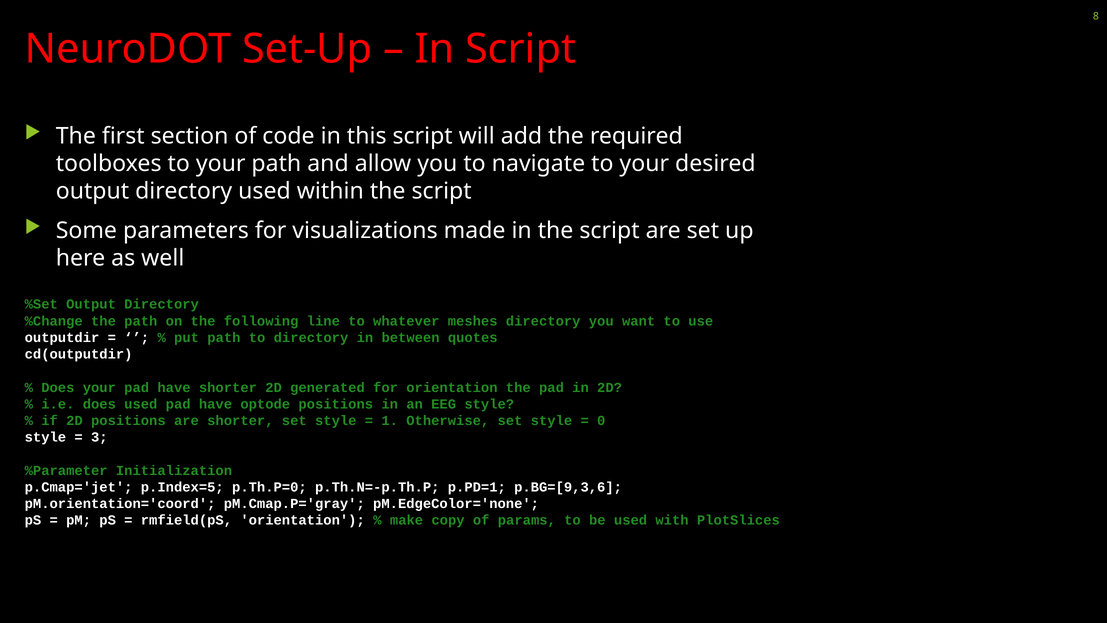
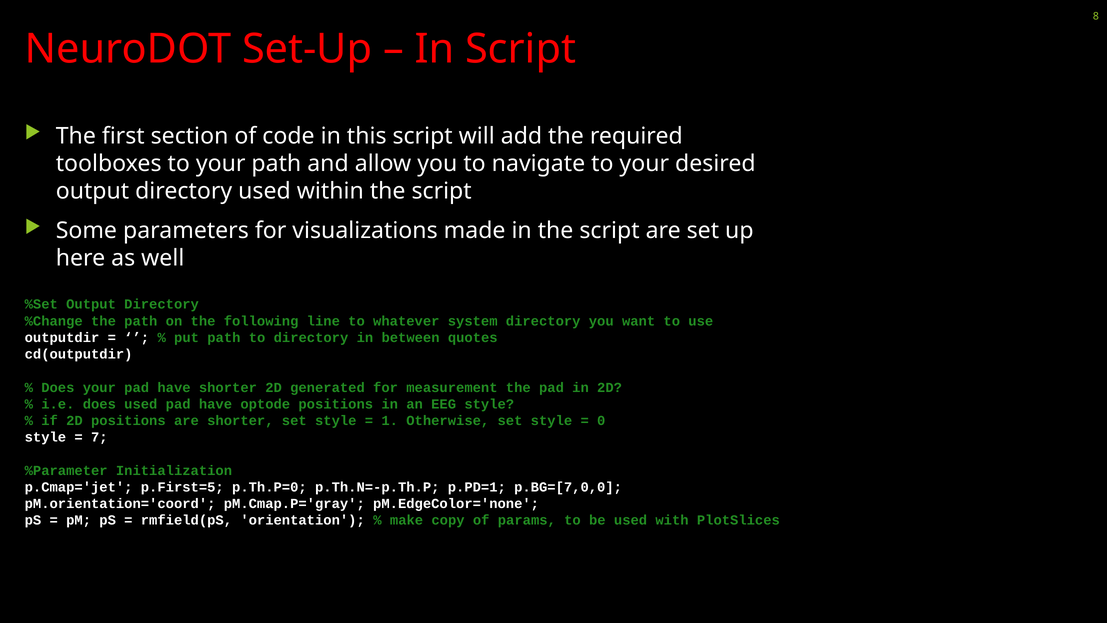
meshes: meshes -> system
for orientation: orientation -> measurement
3: 3 -> 7
p.Index=5: p.Index=5 -> p.First=5
p.BG=[9,3,6: p.BG=[9,3,6 -> p.BG=[7,0,0
